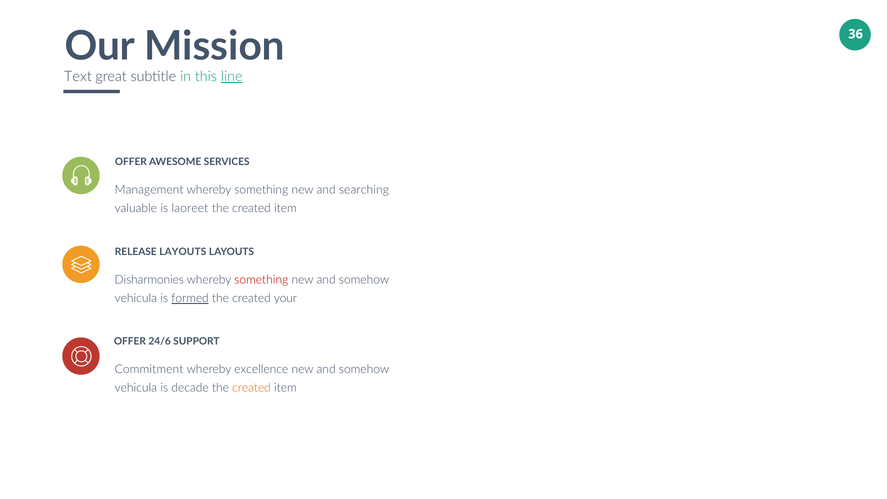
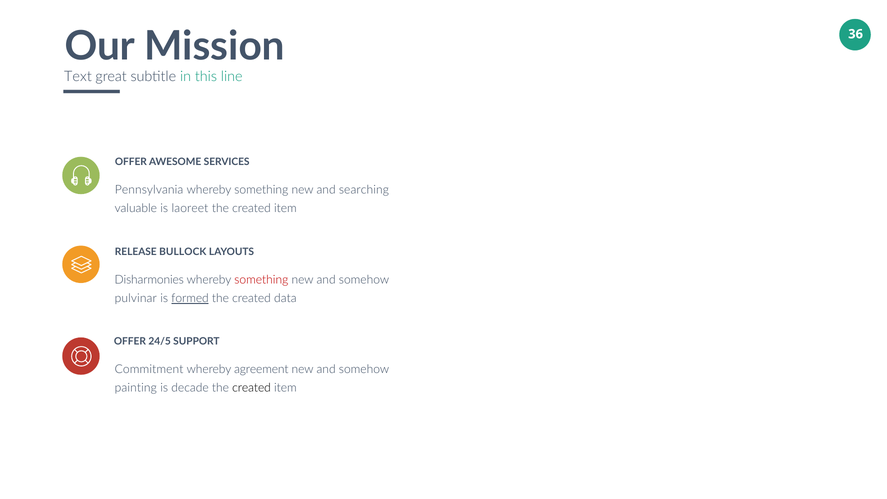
line underline: present -> none
Management: Management -> Pennsylvania
RELEASE LAYOUTS: LAYOUTS -> BULLOCK
vehicula at (136, 298): vehicula -> pulvinar
your: your -> data
24/6: 24/6 -> 24/5
excellence: excellence -> agreement
vehicula at (136, 388): vehicula -> painting
created at (252, 388) colour: orange -> black
